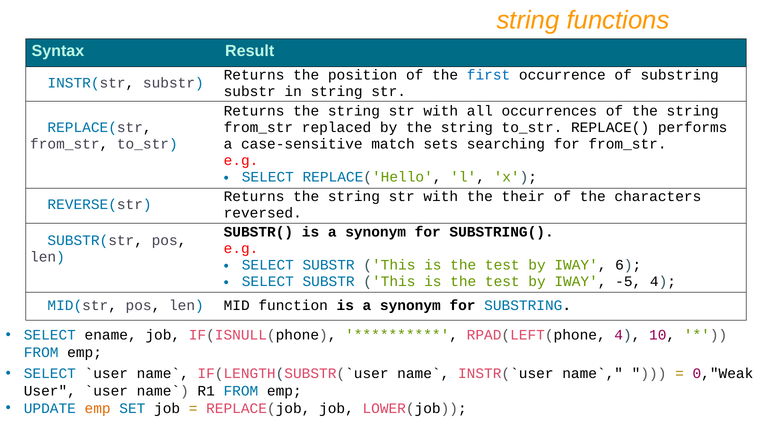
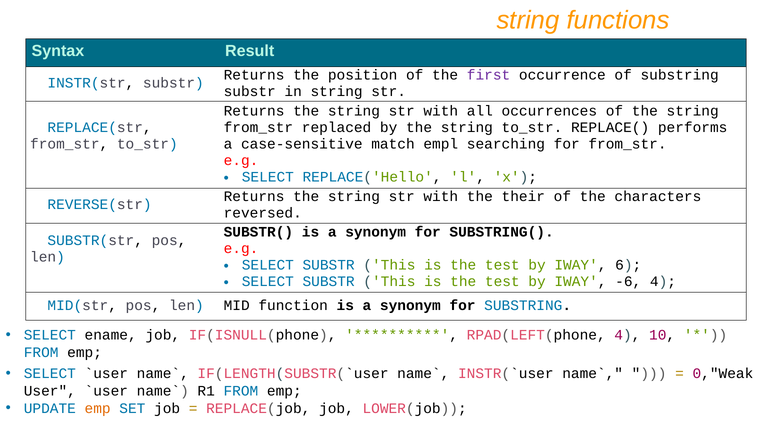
first colour: blue -> purple
sets: sets -> empl
-5: -5 -> -6
